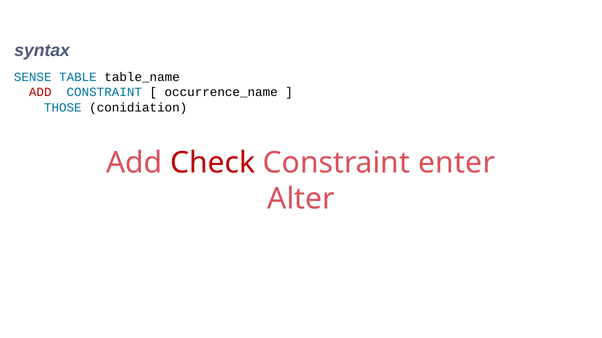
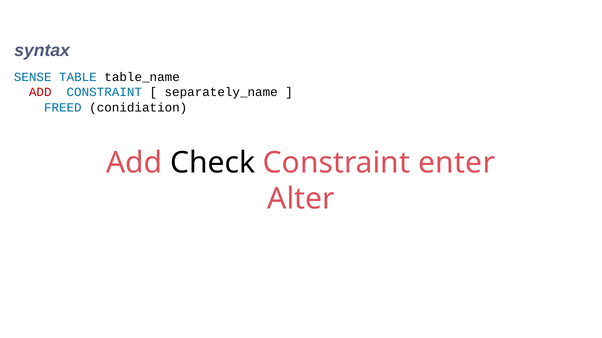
occurrence_name: occurrence_name -> separately_name
THOSE: THOSE -> FREED
Check colour: red -> black
